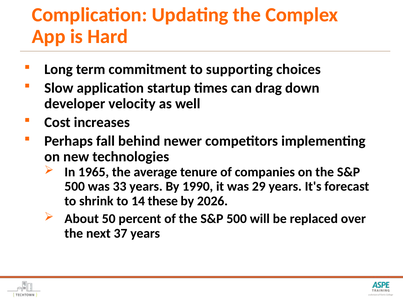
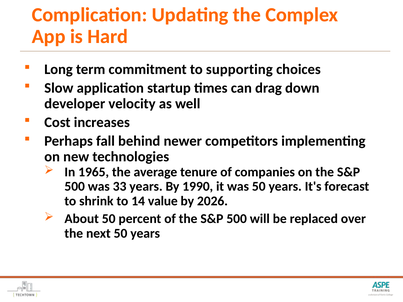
was 29: 29 -> 50
these: these -> value
next 37: 37 -> 50
